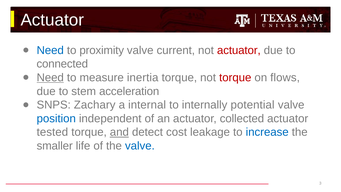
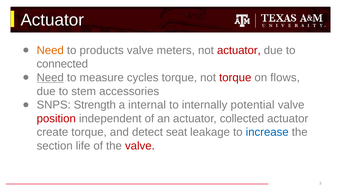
Need at (50, 50) colour: blue -> orange
proximity: proximity -> products
current: current -> meters
inertia: inertia -> cycles
acceleration: acceleration -> accessories
Zachary: Zachary -> Strength
position colour: blue -> red
tested: tested -> create
and underline: present -> none
cost: cost -> seat
smaller: smaller -> section
valve at (140, 146) colour: blue -> red
